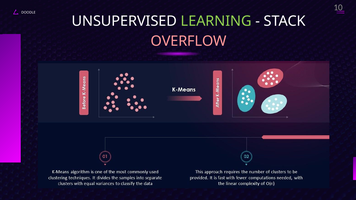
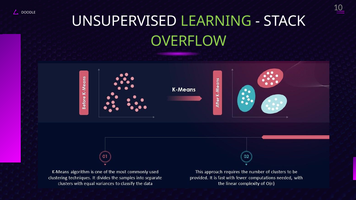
OVERFLOW colour: pink -> light green
